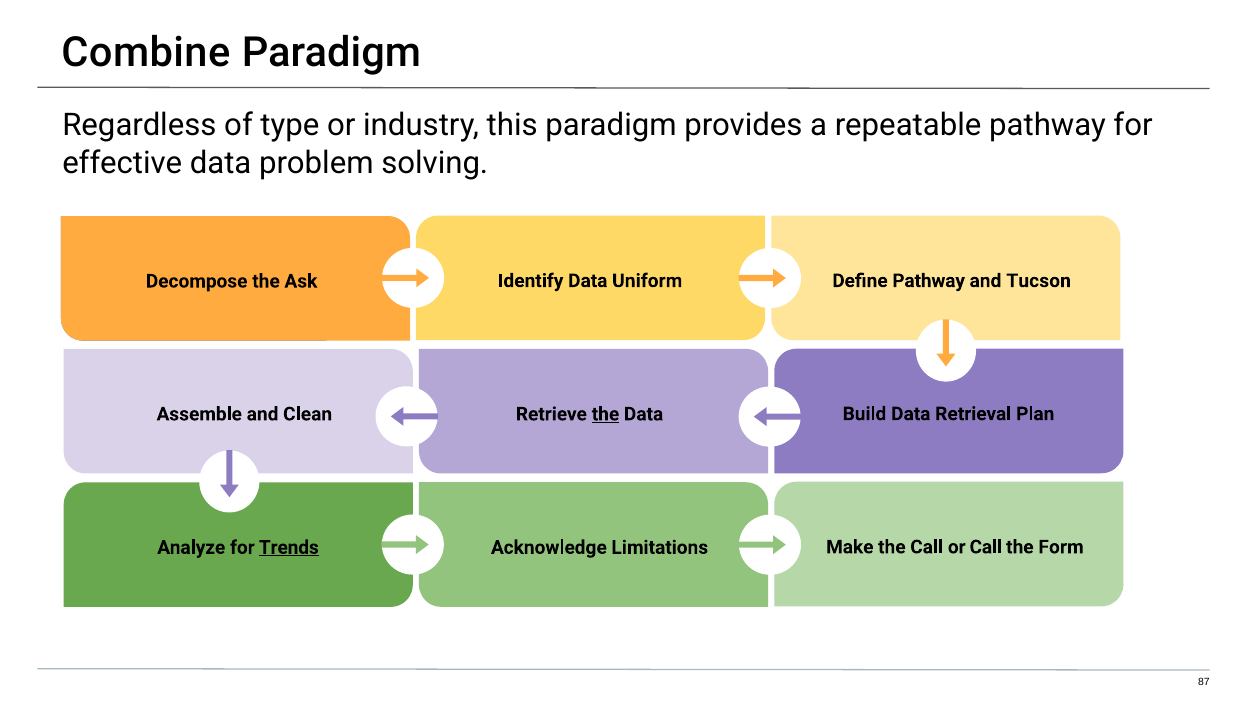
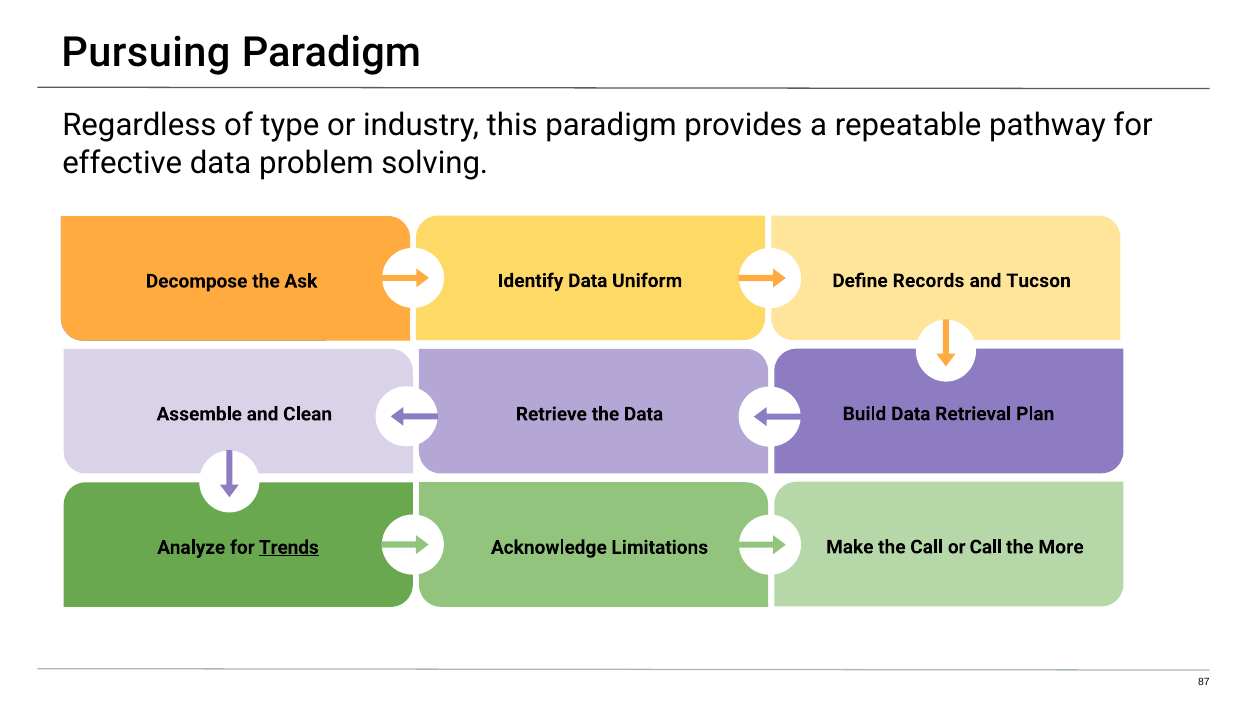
Combine: Combine -> Pursuing
Define Pathway: Pathway -> Records
the at (605, 414) underline: present -> none
Form: Form -> More
